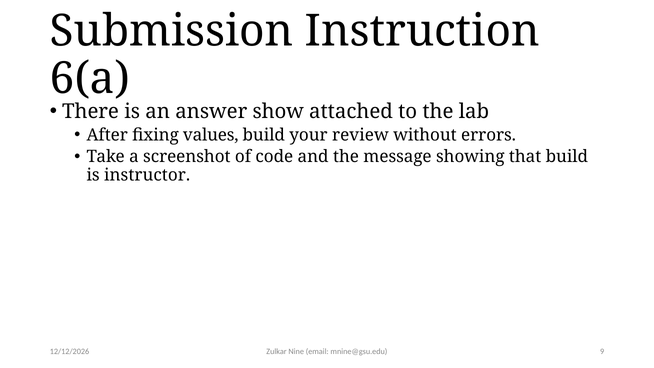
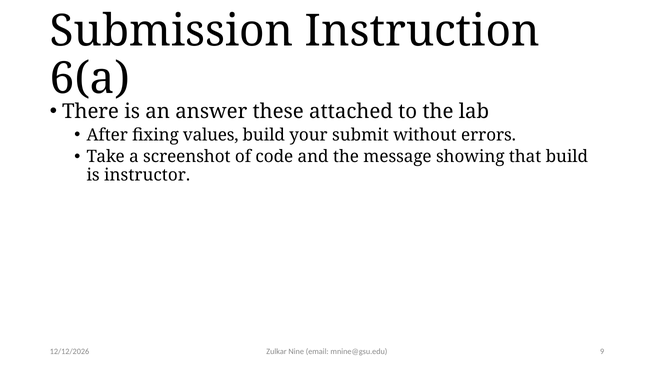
show: show -> these
review: review -> submit
